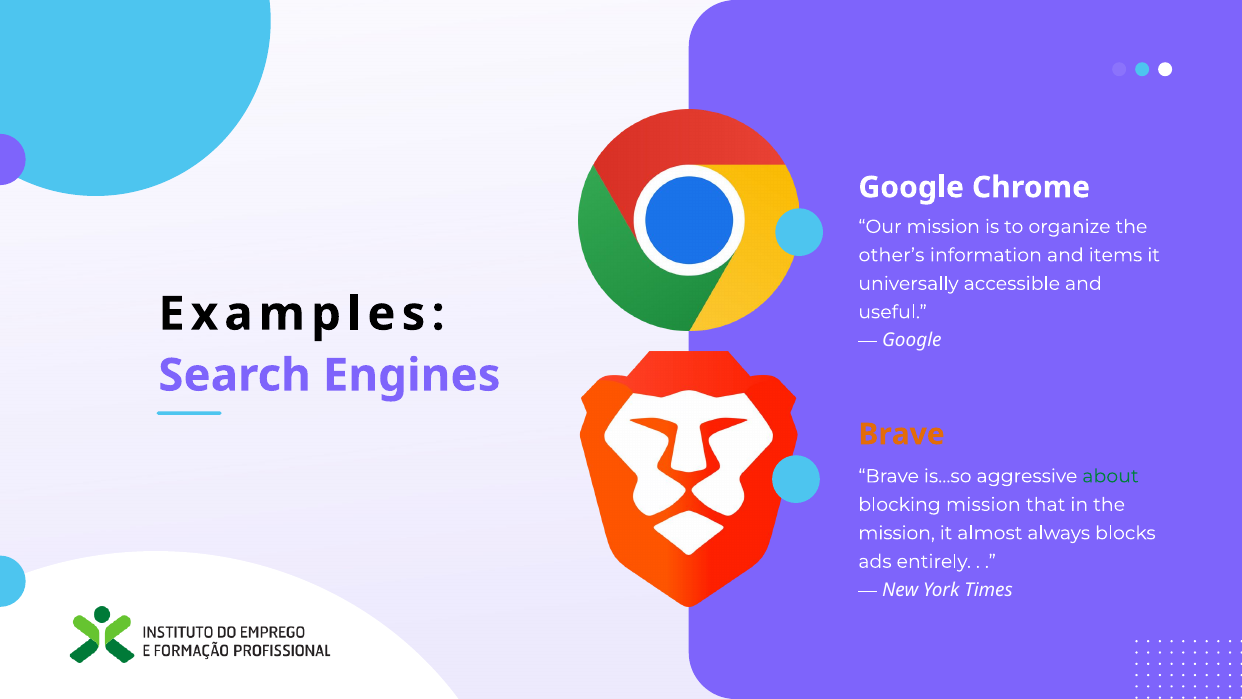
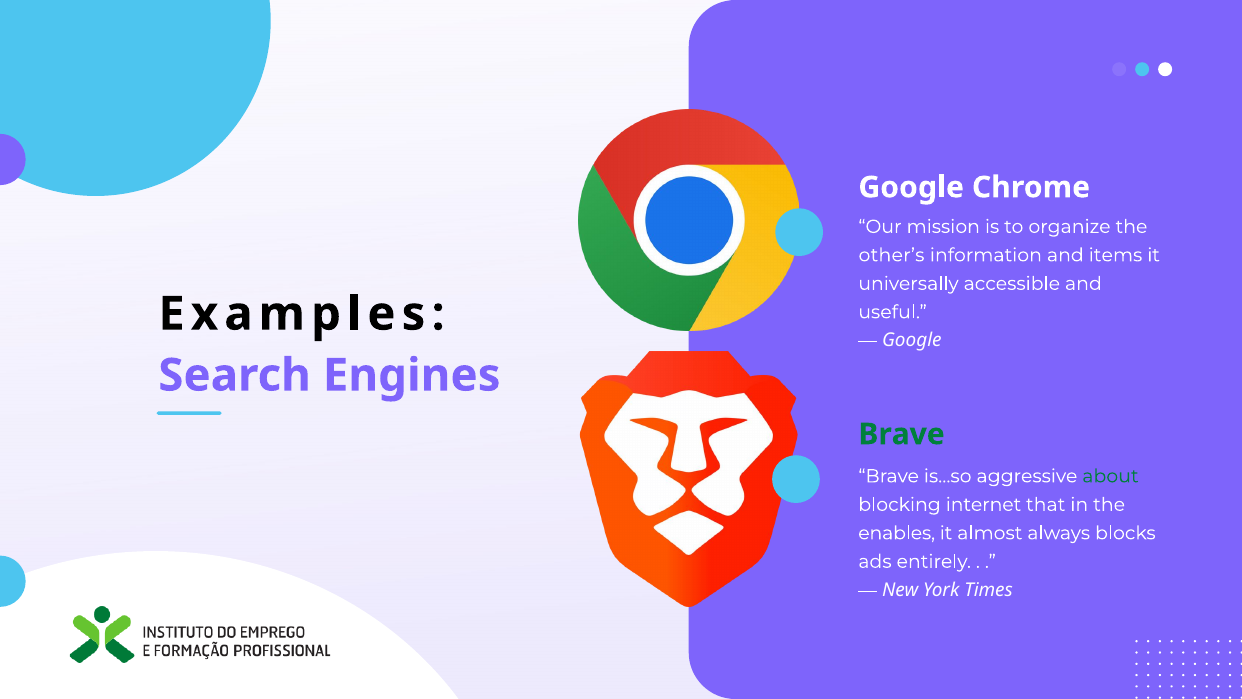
Brave at (902, 434) colour: orange -> green
blocking mission: mission -> internet
mission at (897, 533): mission -> enables
